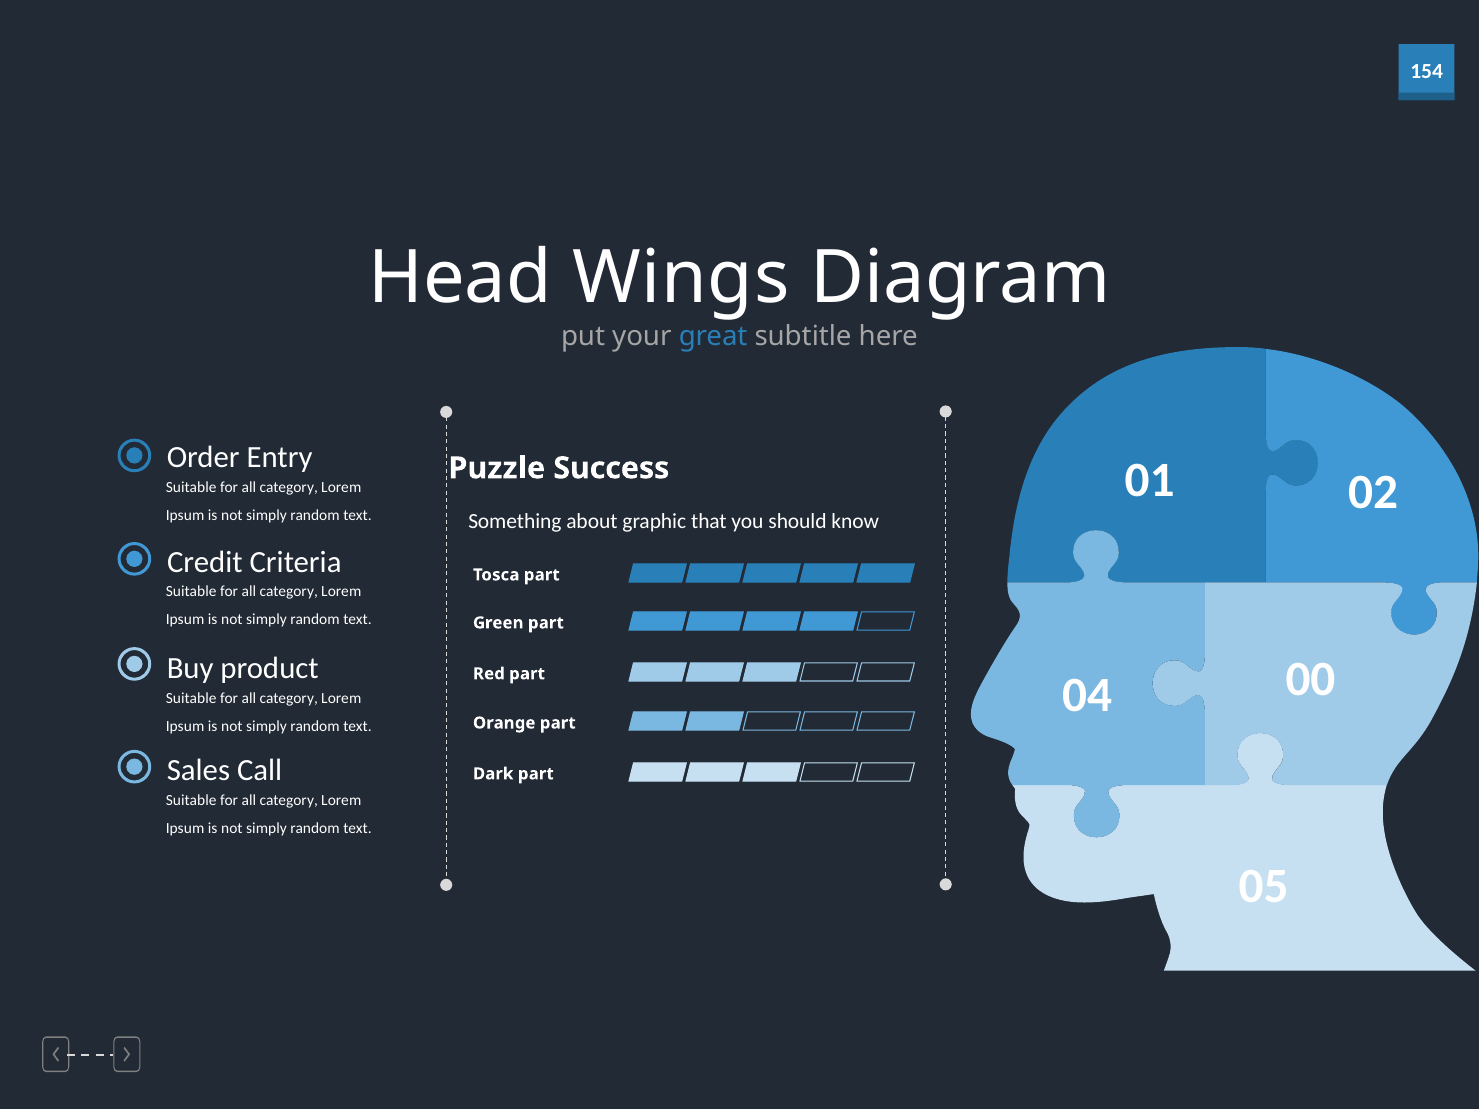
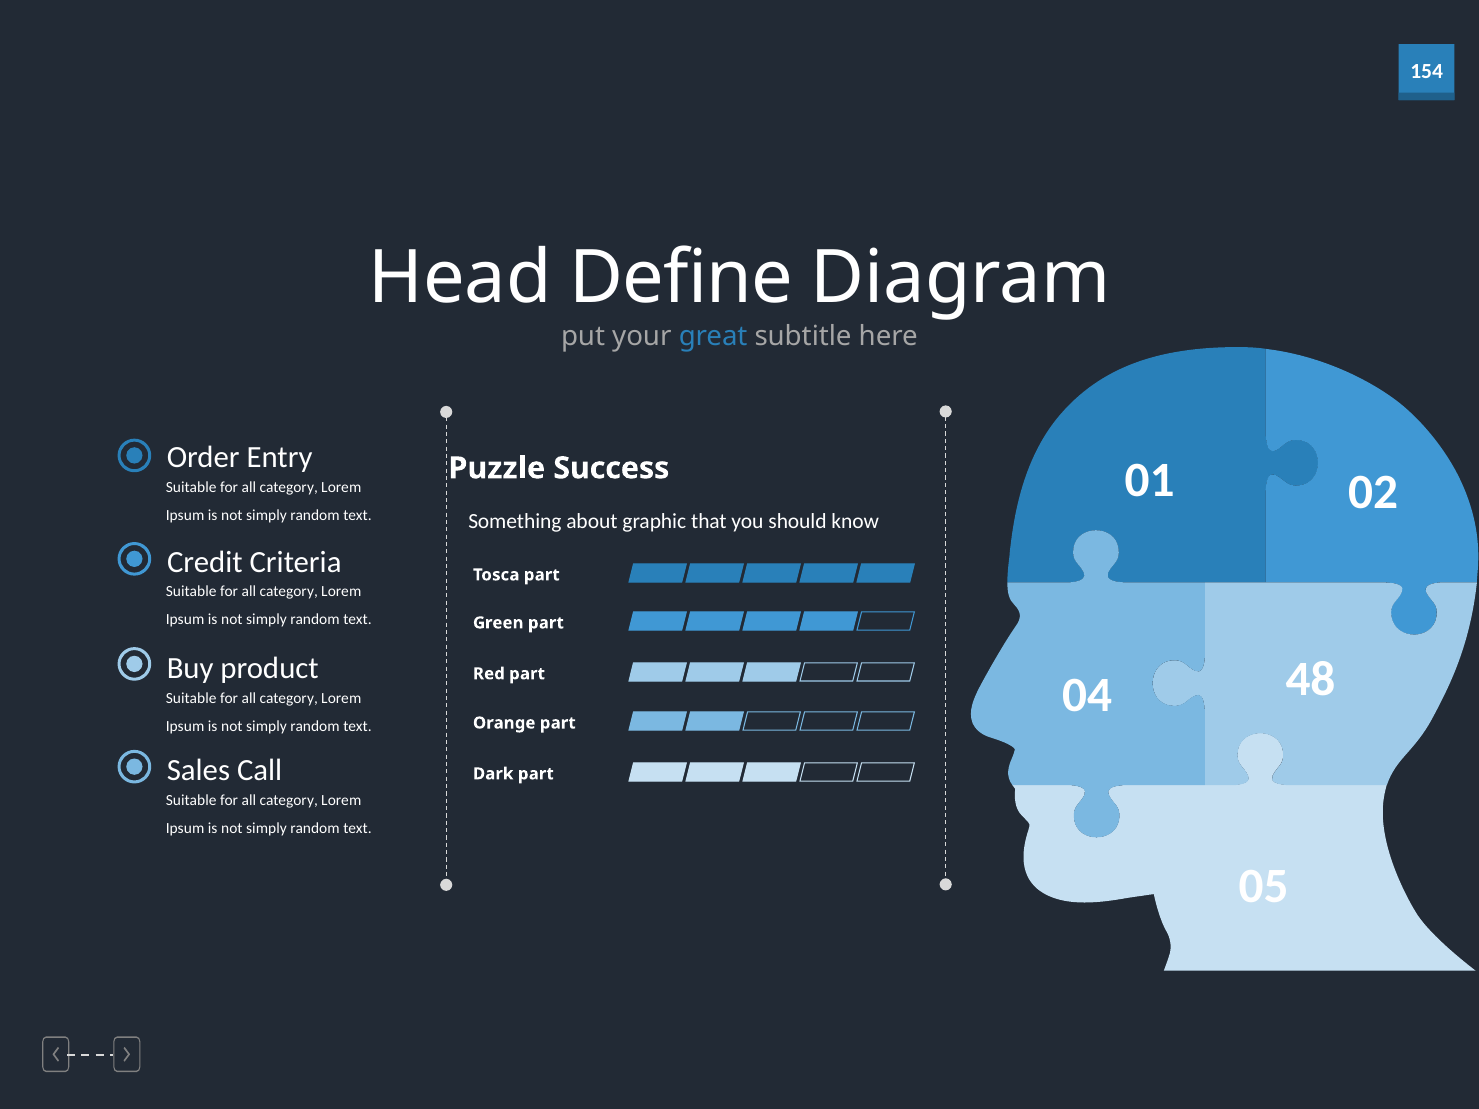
Wings: Wings -> Define
00: 00 -> 48
